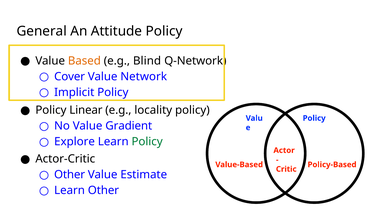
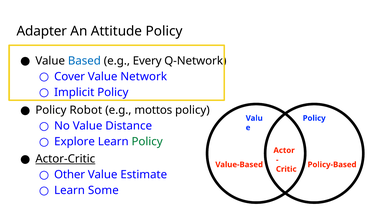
General: General -> Adapter
Based colour: orange -> blue
Blind: Blind -> Every
Linear: Linear -> Robot
locality: locality -> mottos
Gradient: Gradient -> Distance
Actor-Critic underline: none -> present
Learn Other: Other -> Some
